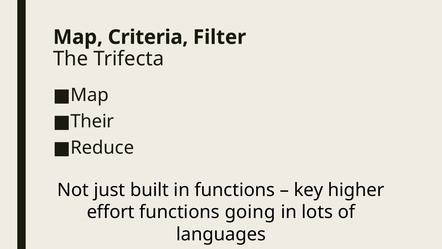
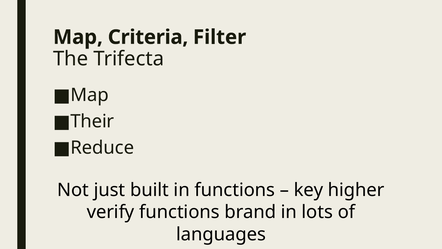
effort: effort -> verify
going: going -> brand
